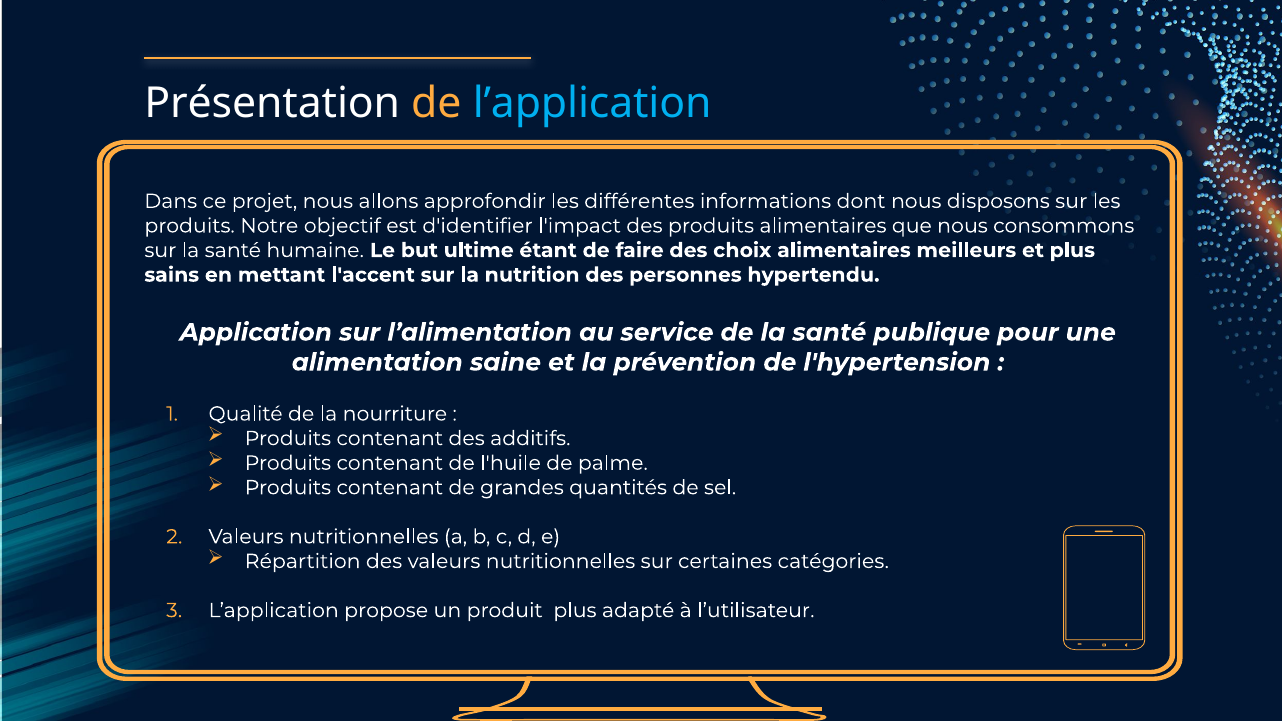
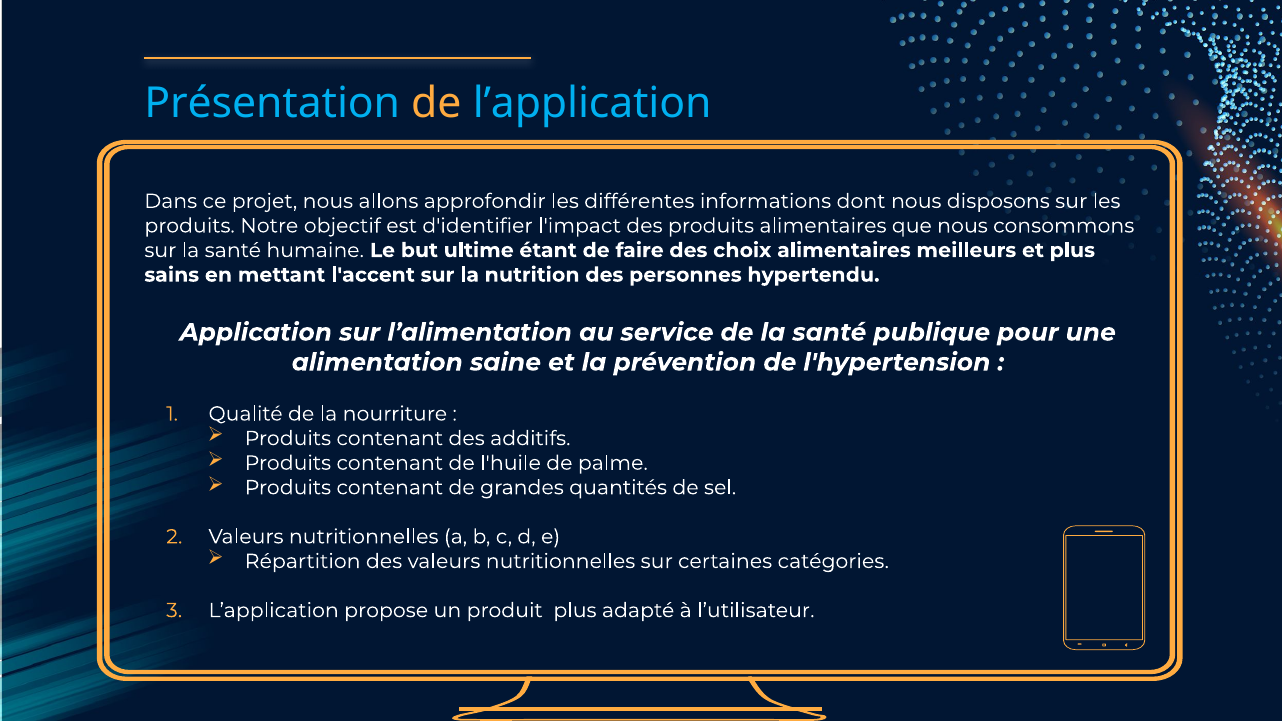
Présentation colour: white -> light blue
